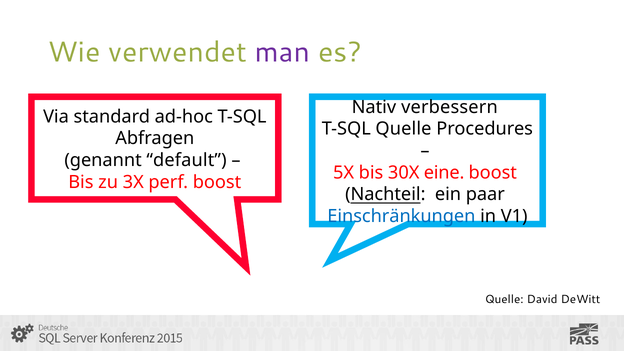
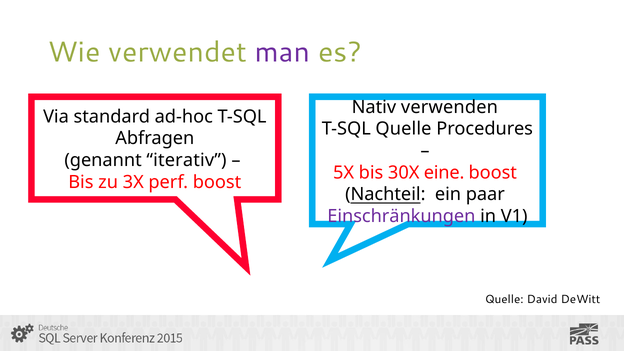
verbessern: verbessern -> verwenden
default: default -> iterativ
Einschränkungen colour: blue -> purple
